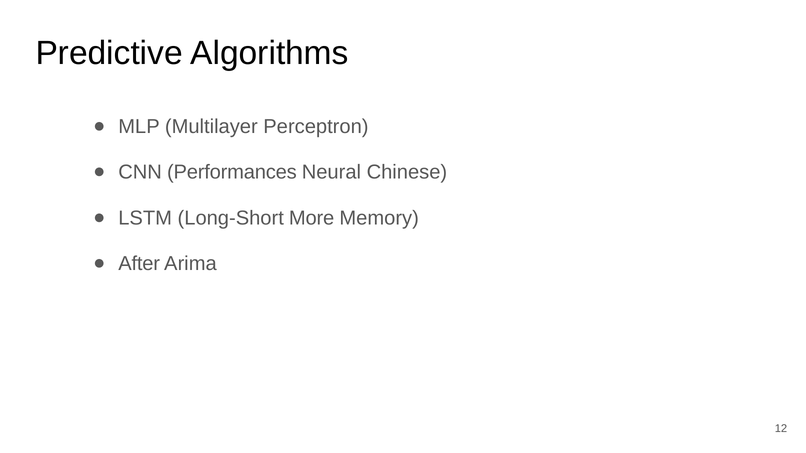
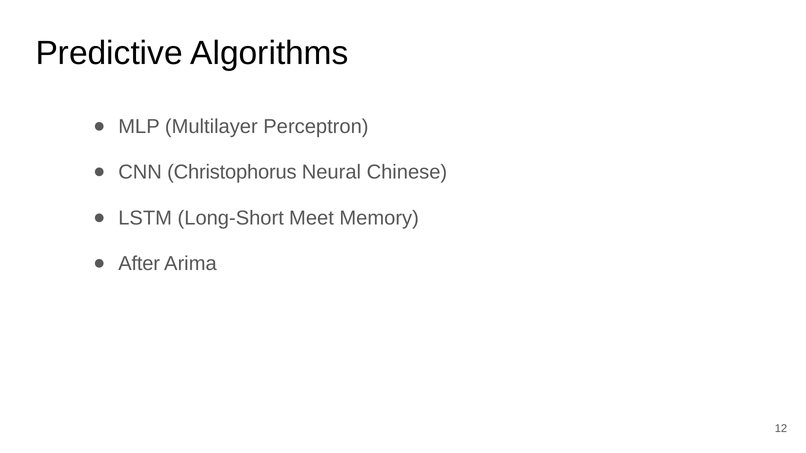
Performances: Performances -> Christophorus
More: More -> Meet
